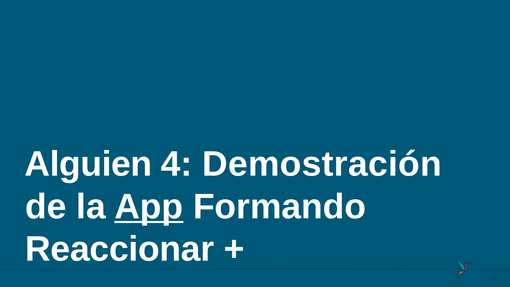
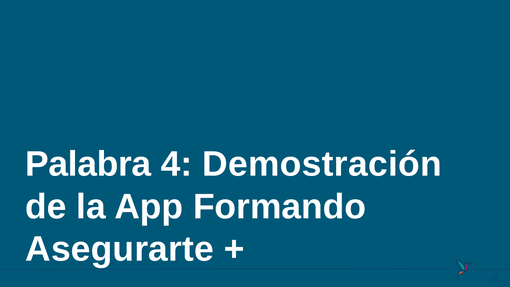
Alguien: Alguien -> Palabra
App underline: present -> none
Reaccionar: Reaccionar -> Asegurarte
